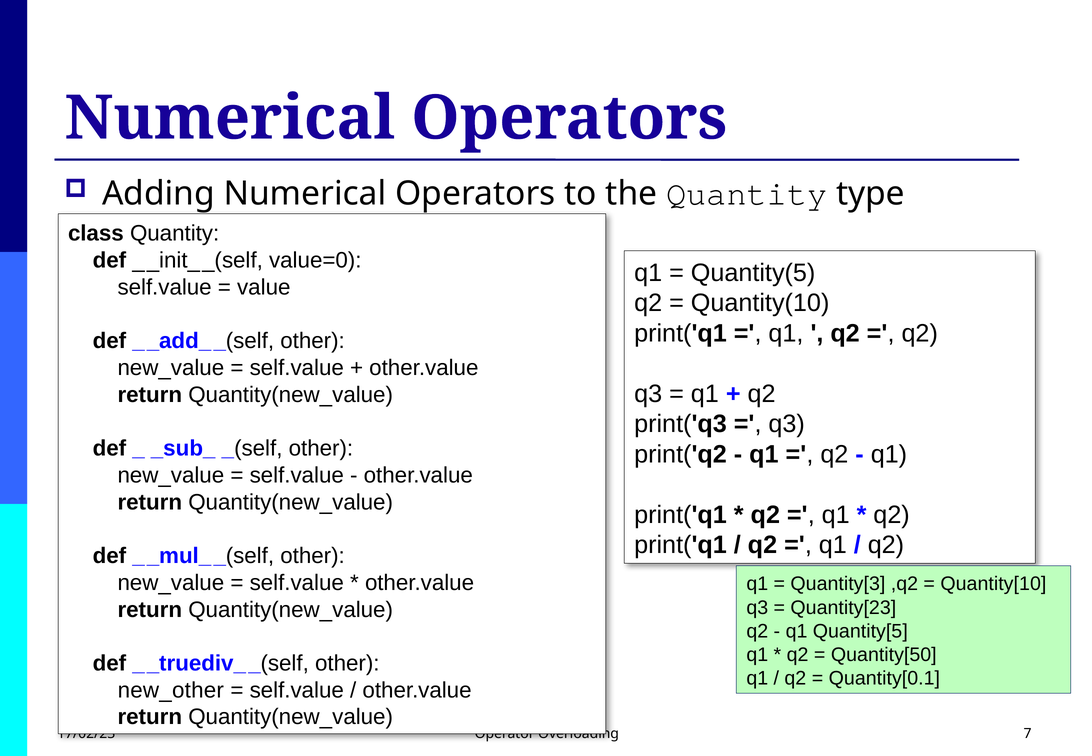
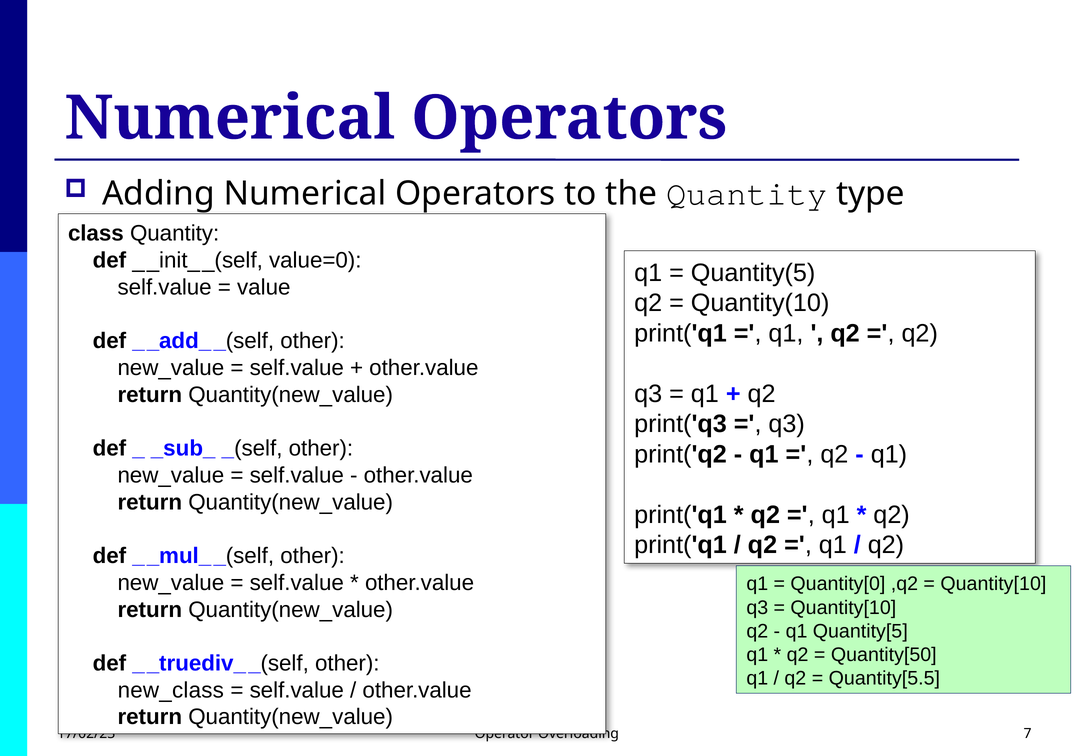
Quantity[3: Quantity[3 -> Quantity[0
Quantity[23 at (843, 608): Quantity[23 -> Quantity[10
Quantity[0.1: Quantity[0.1 -> Quantity[5.5
new_other: new_other -> new_class
